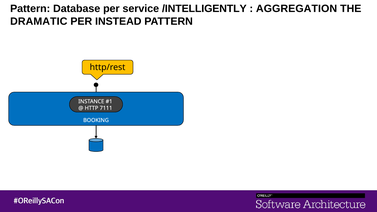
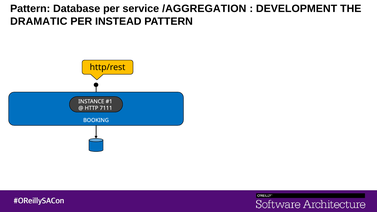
/INTELLIGENTLY: /INTELLIGENTLY -> /AGGREGATION
AGGREGATION: AGGREGATION -> DEVELOPMENT
